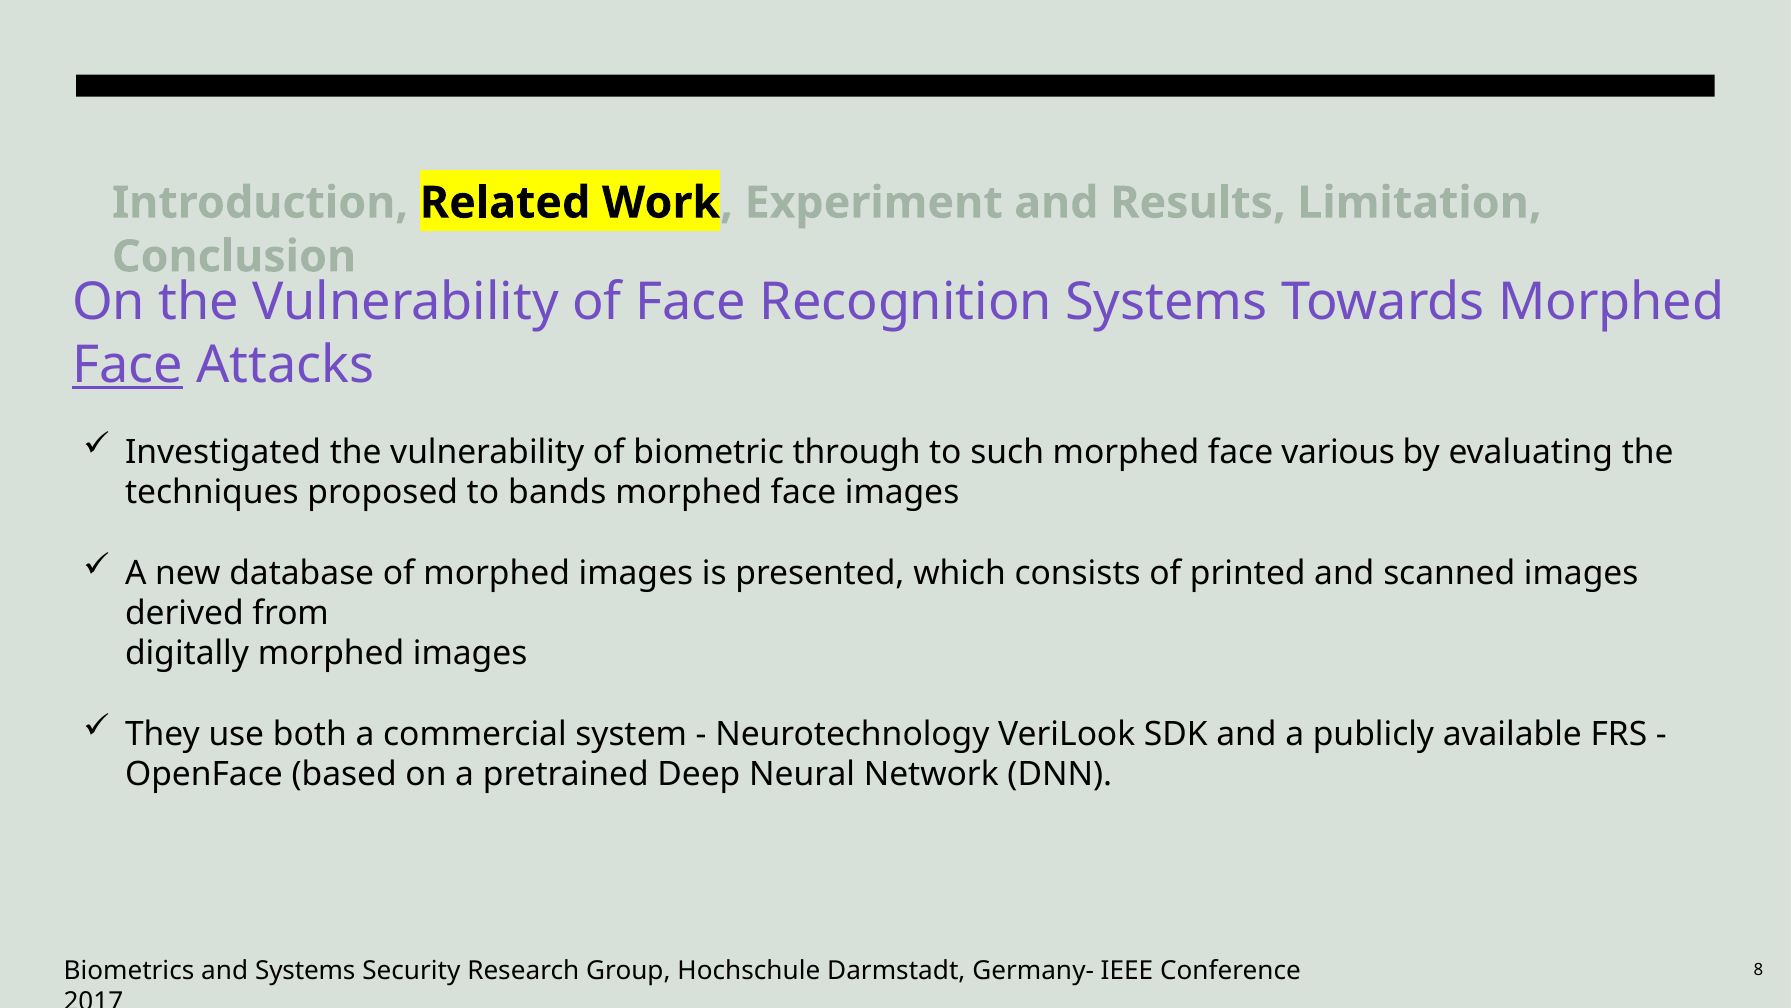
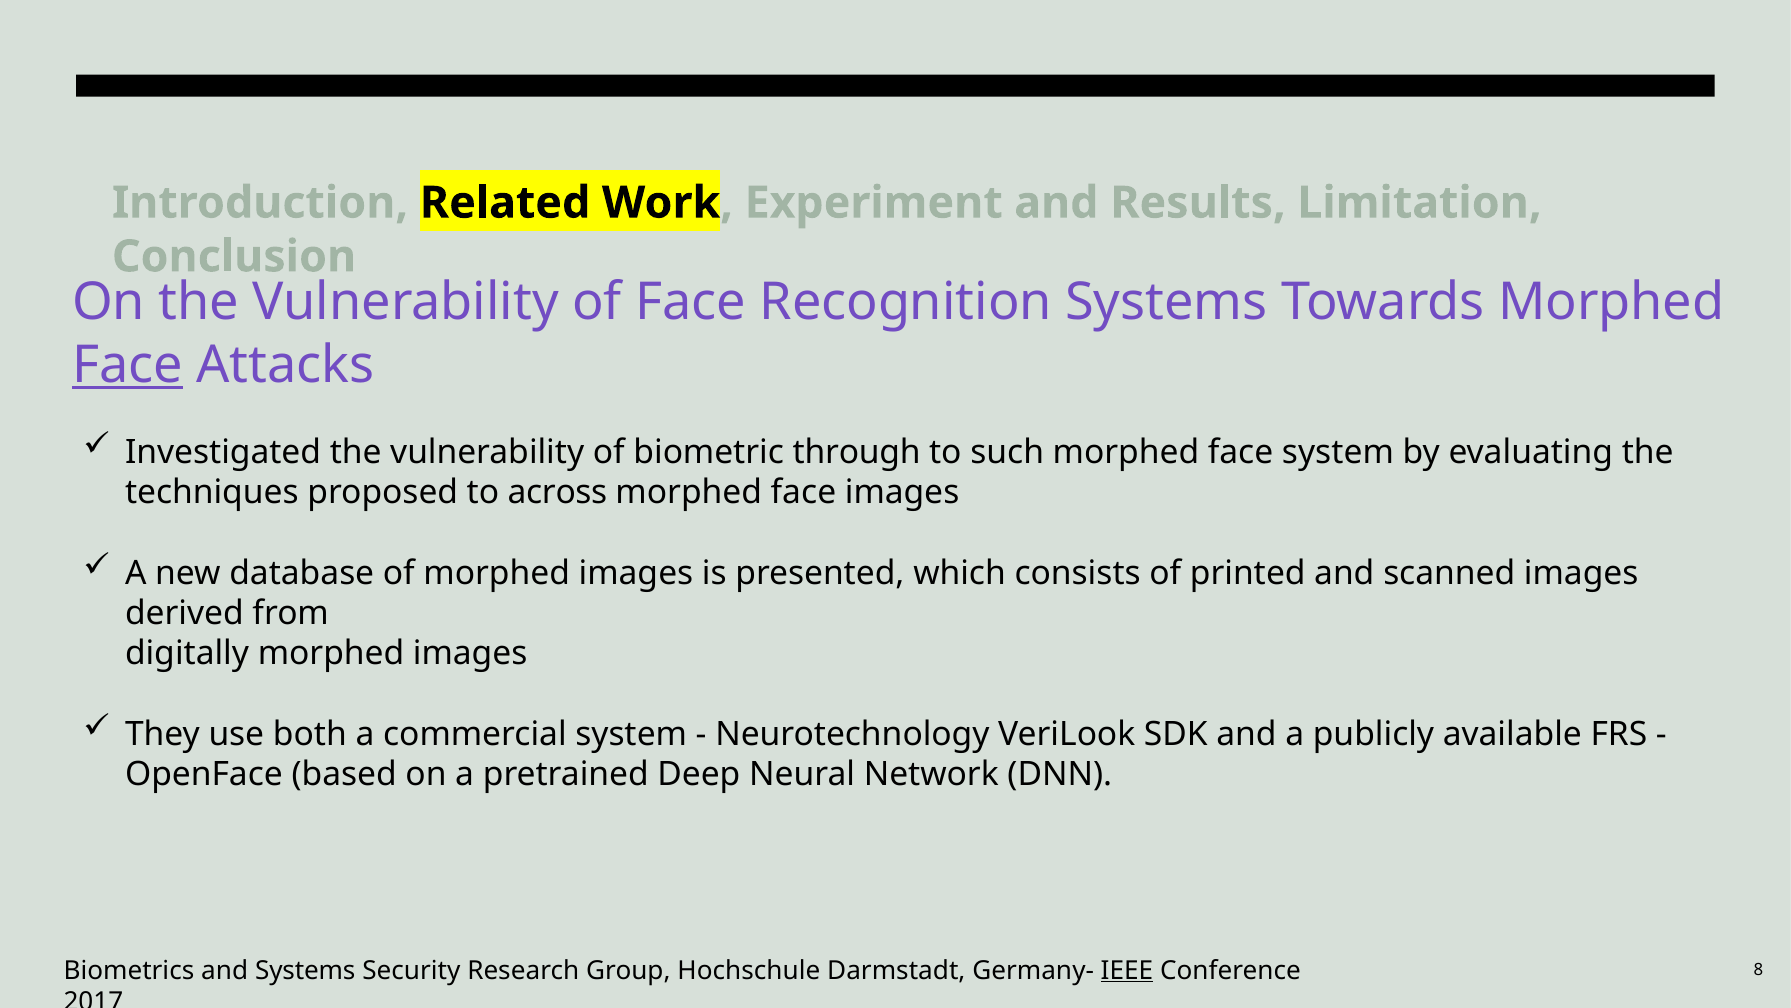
face various: various -> system
bands: bands -> across
IEEE underline: none -> present
